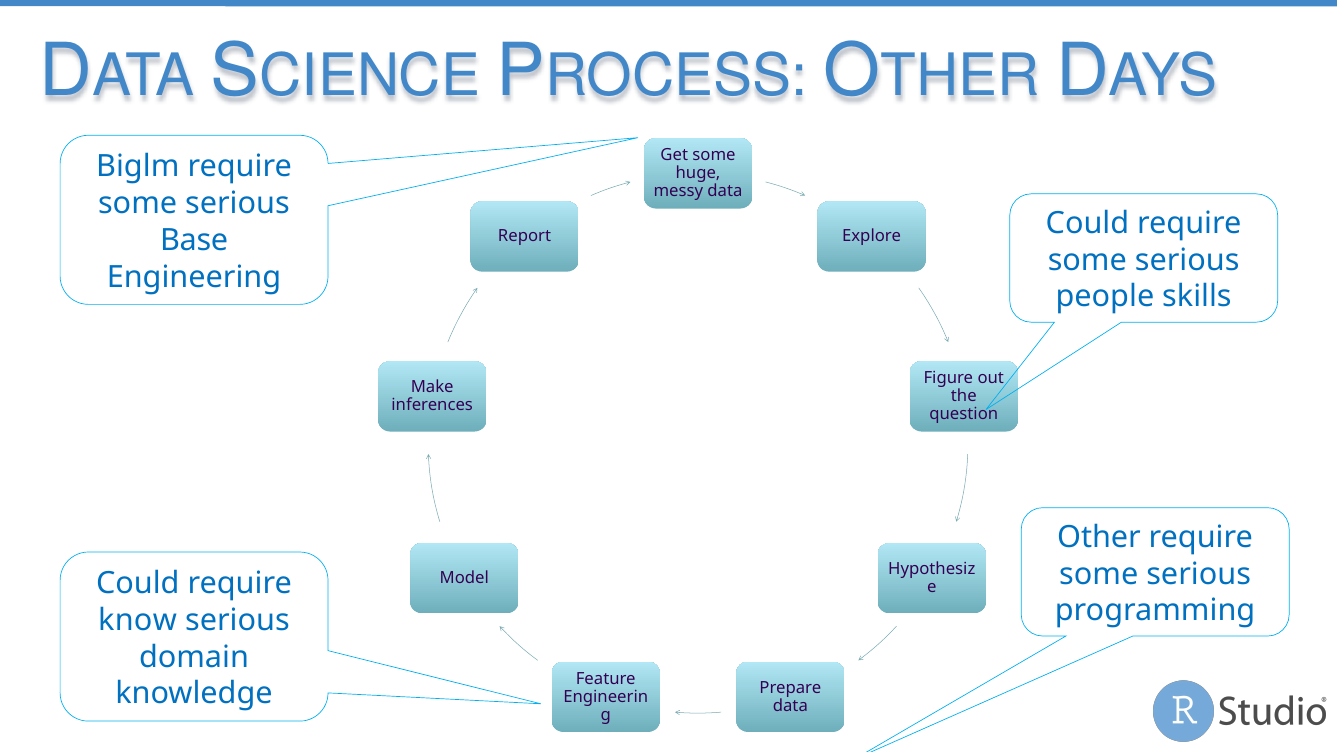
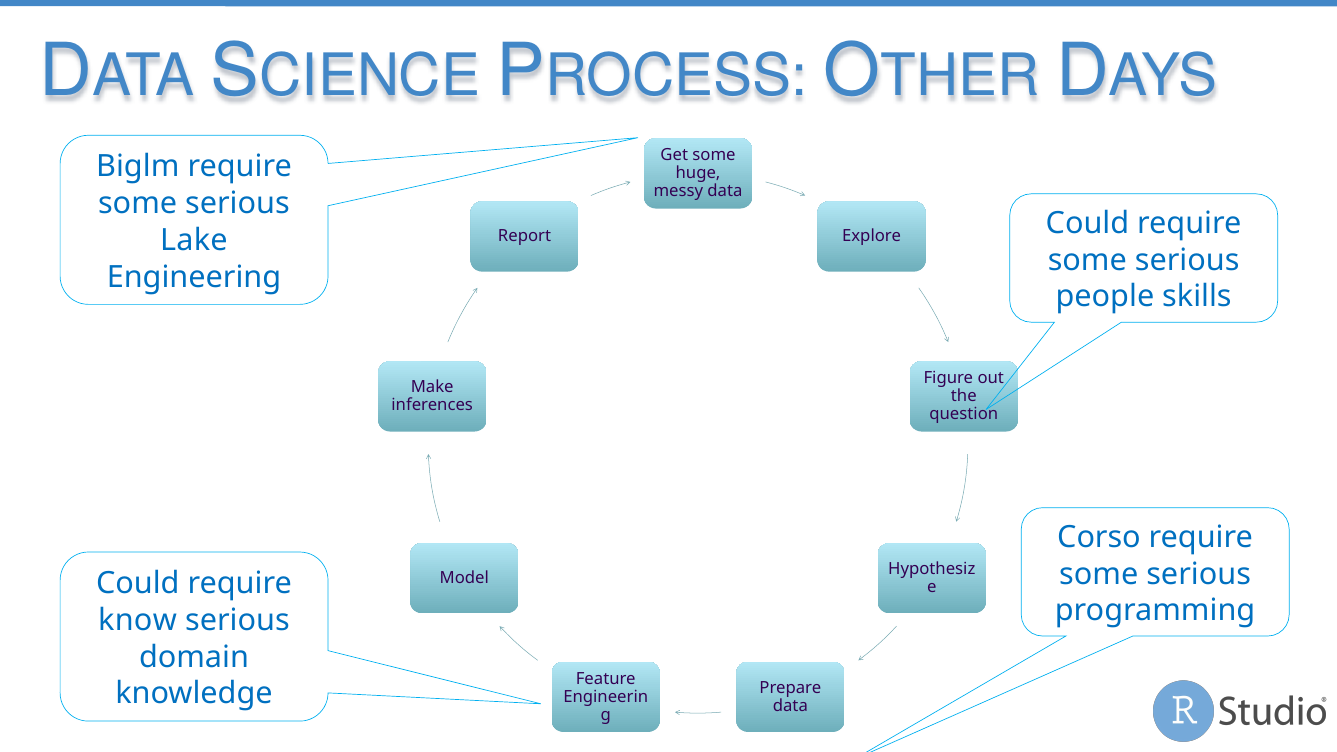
Base: Base -> Lake
Other: Other -> Corso
